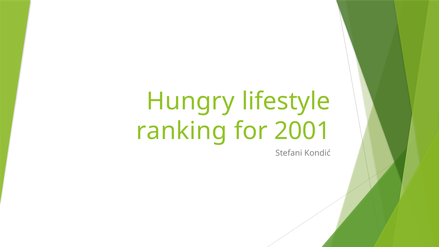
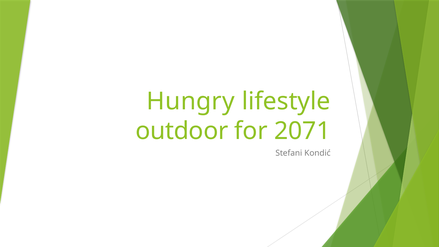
ranking: ranking -> outdoor
2001: 2001 -> 2071
